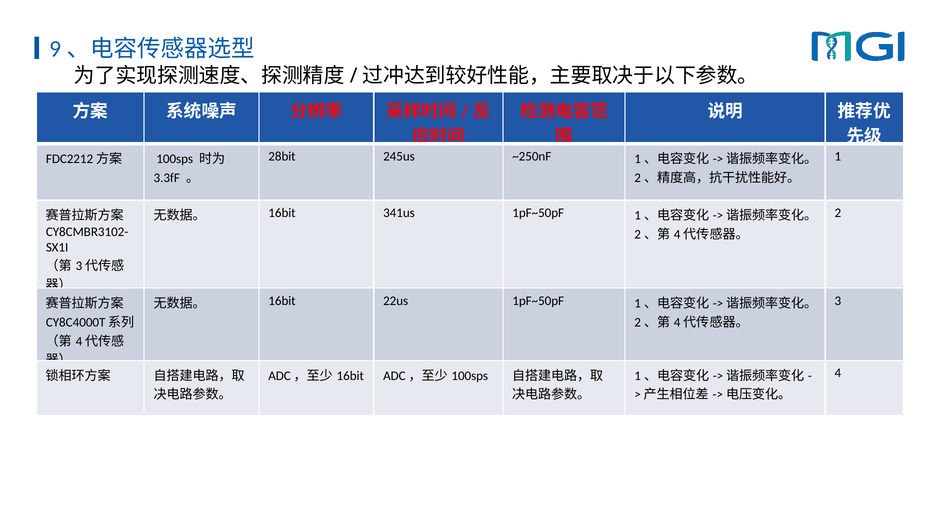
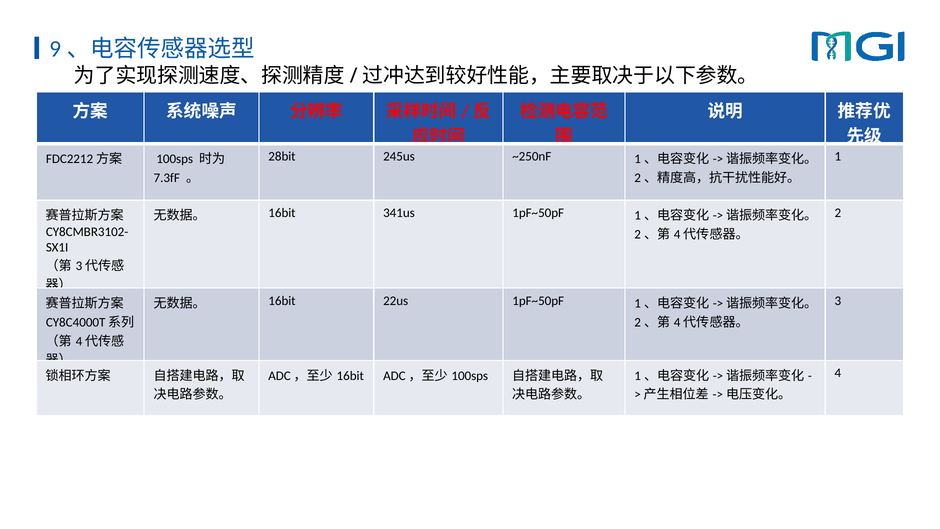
3.3fF: 3.3fF -> 7.3fF
